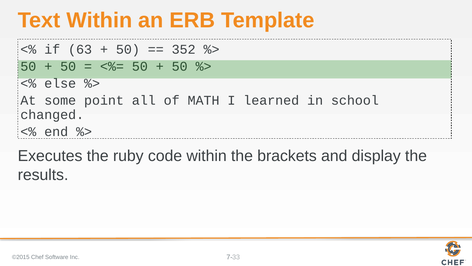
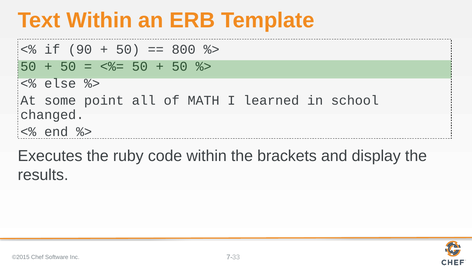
63: 63 -> 90
352: 352 -> 800
